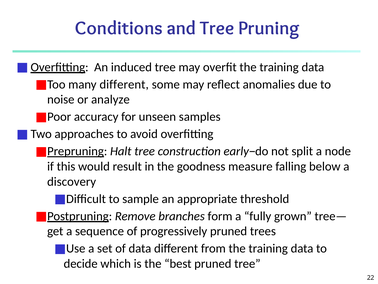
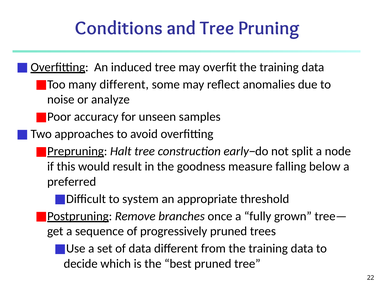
discovery: discovery -> preferred
sample: sample -> system
form: form -> once
